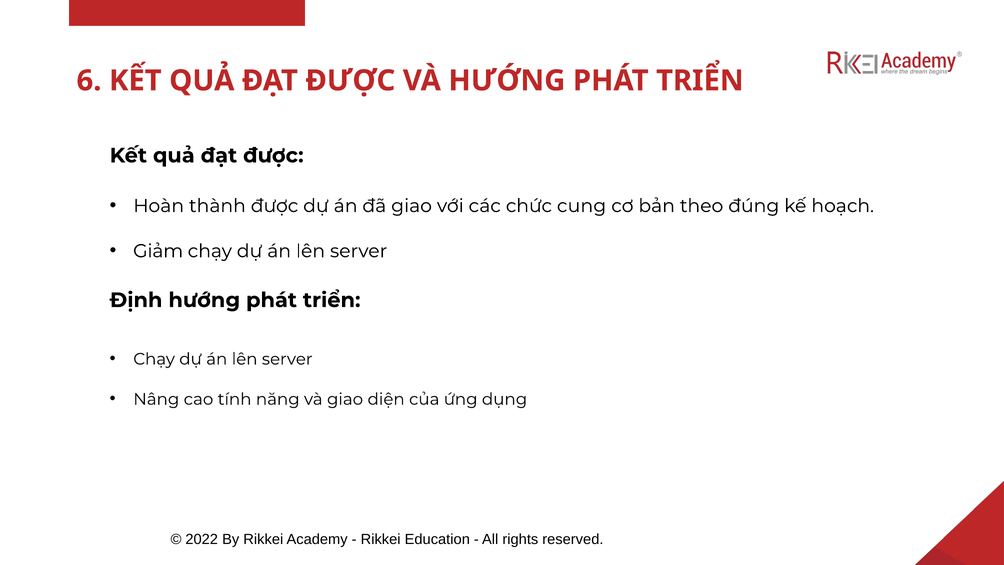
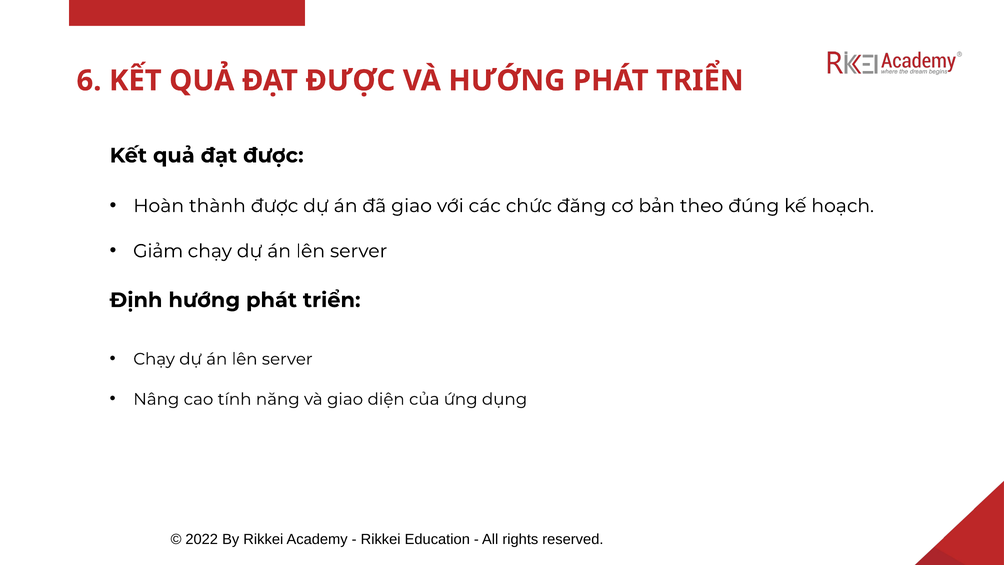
cung: cung -> đăng
